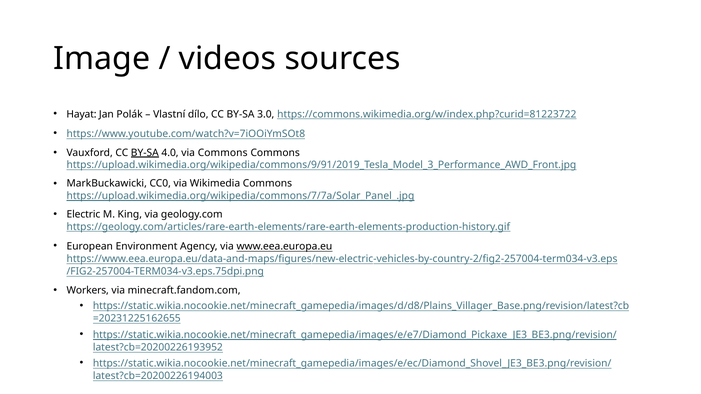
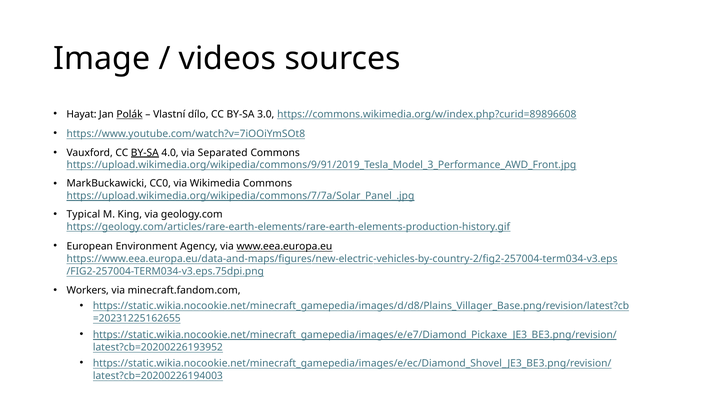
Polák underline: none -> present
https://commons.wikimedia.org/w/index.php?curid=81223722: https://commons.wikimedia.org/w/index.php?curid=81223722 -> https://commons.wikimedia.org/w/index.php?curid=89896608
via Commons: Commons -> Separated
Electric: Electric -> Typical
